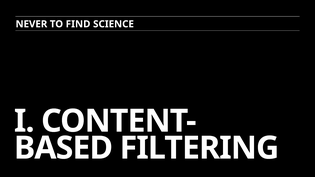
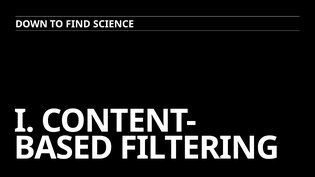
NEVER: NEVER -> DOWN
